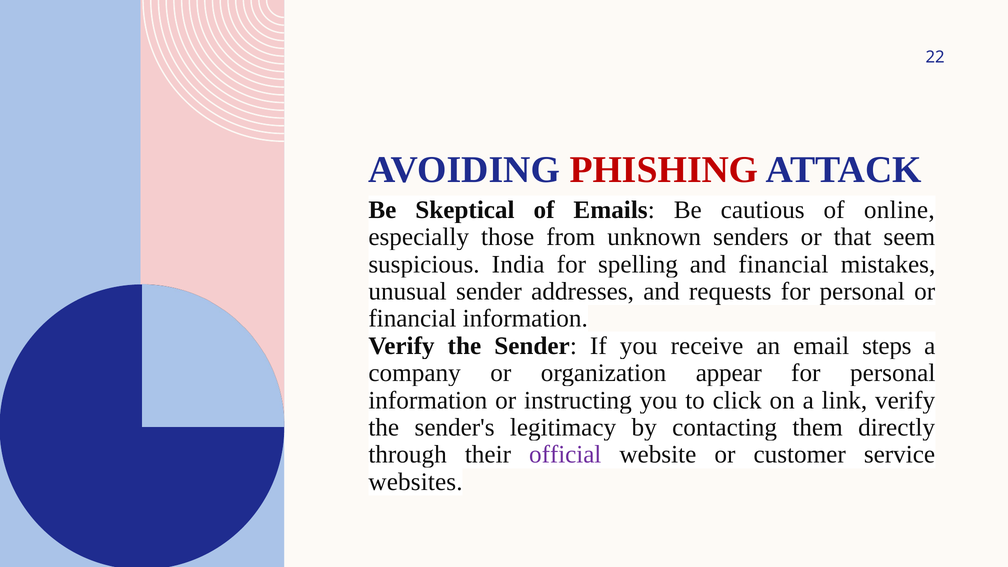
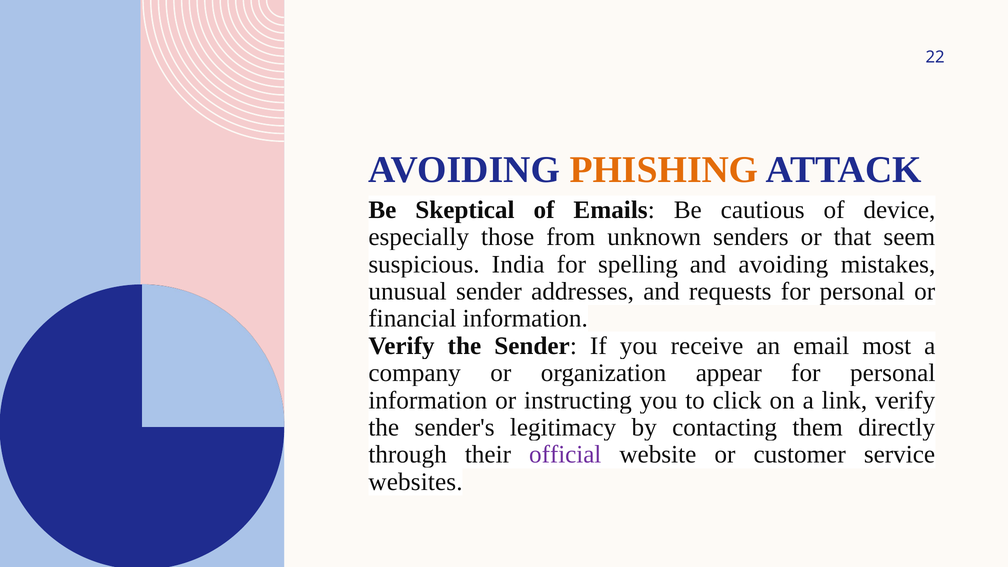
PHISHING colour: red -> orange
online: online -> device
and financial: financial -> avoiding
steps: steps -> most
